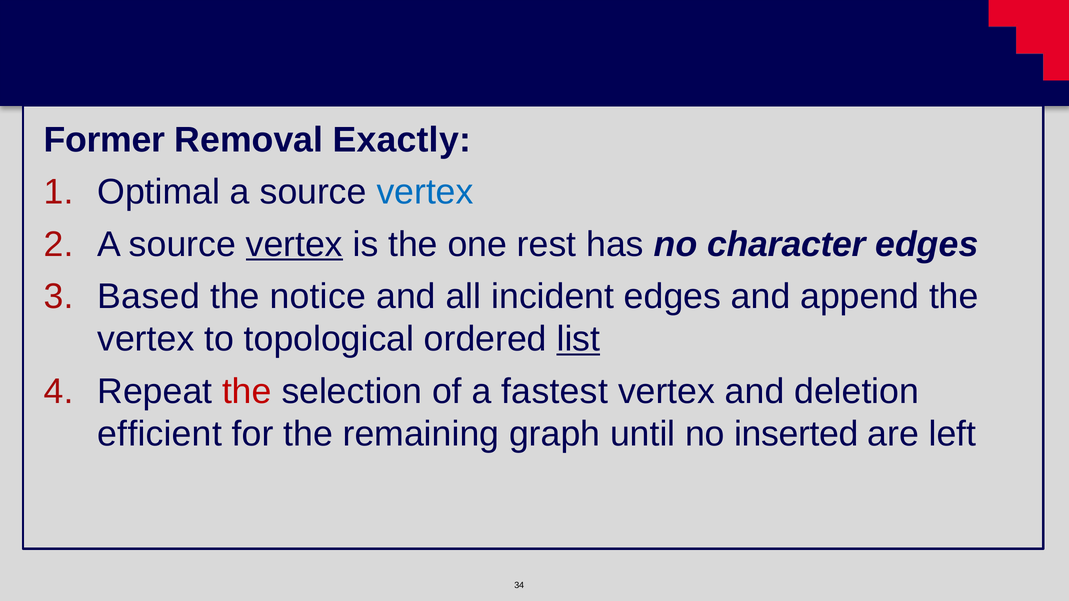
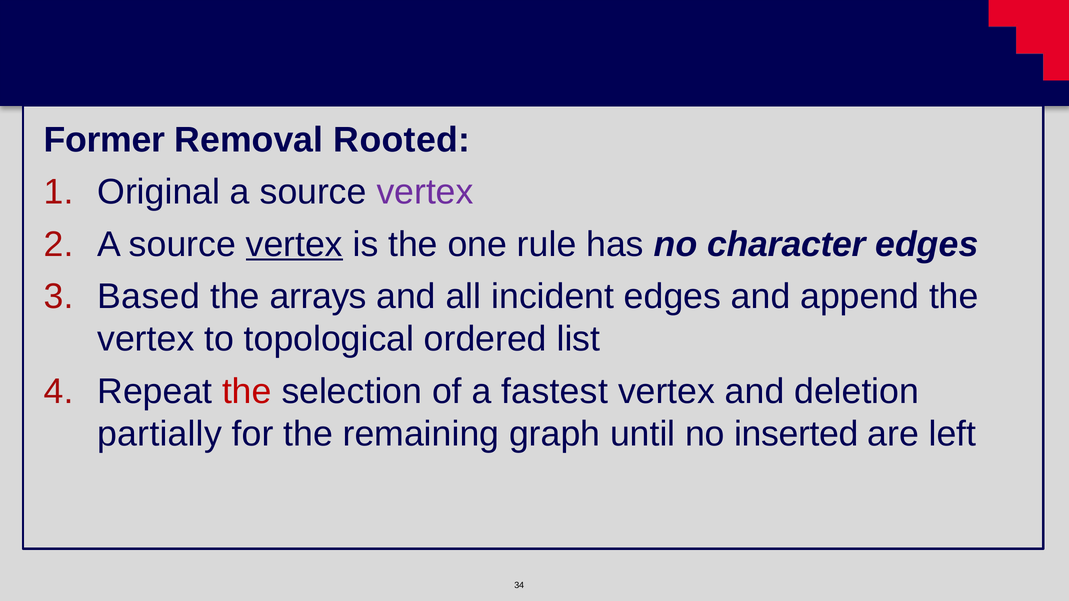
Exactly: Exactly -> Rooted
Optimal: Optimal -> Original
vertex at (425, 192) colour: blue -> purple
rest: rest -> rule
notice: notice -> arrays
list underline: present -> none
efficient: efficient -> partially
